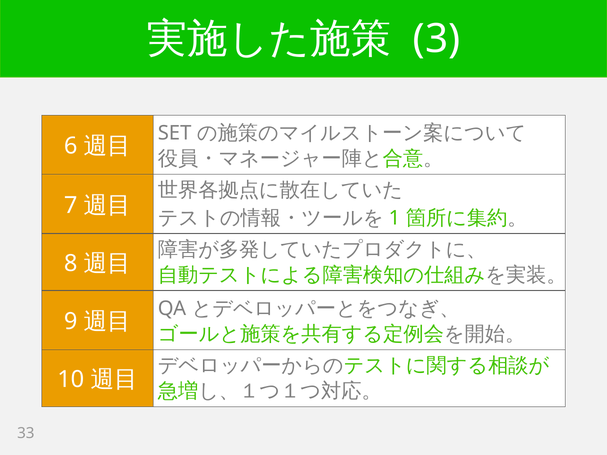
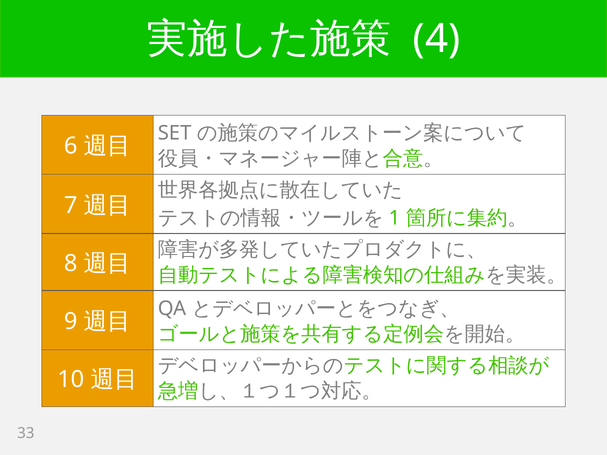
3: 3 -> 4
